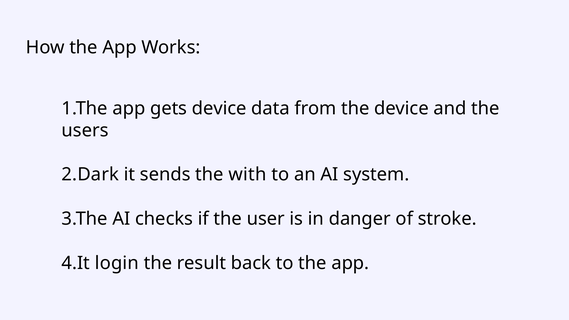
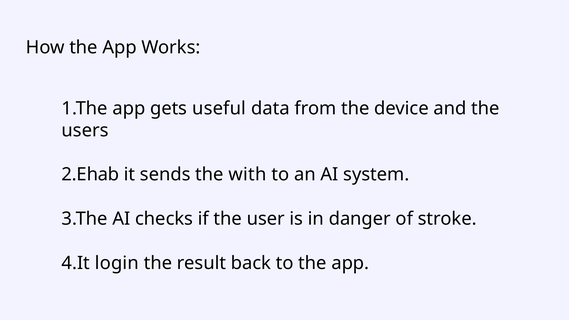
gets device: device -> useful
2.Dark: 2.Dark -> 2.Ehab
